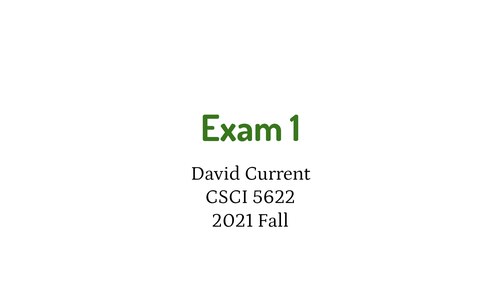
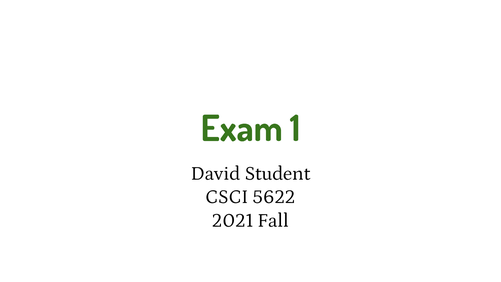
Current: Current -> Student
